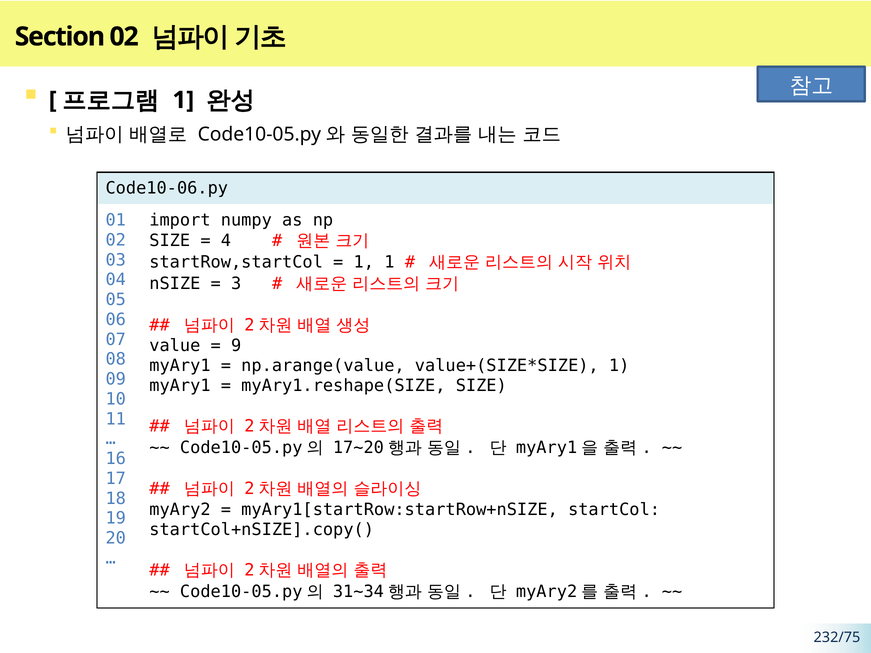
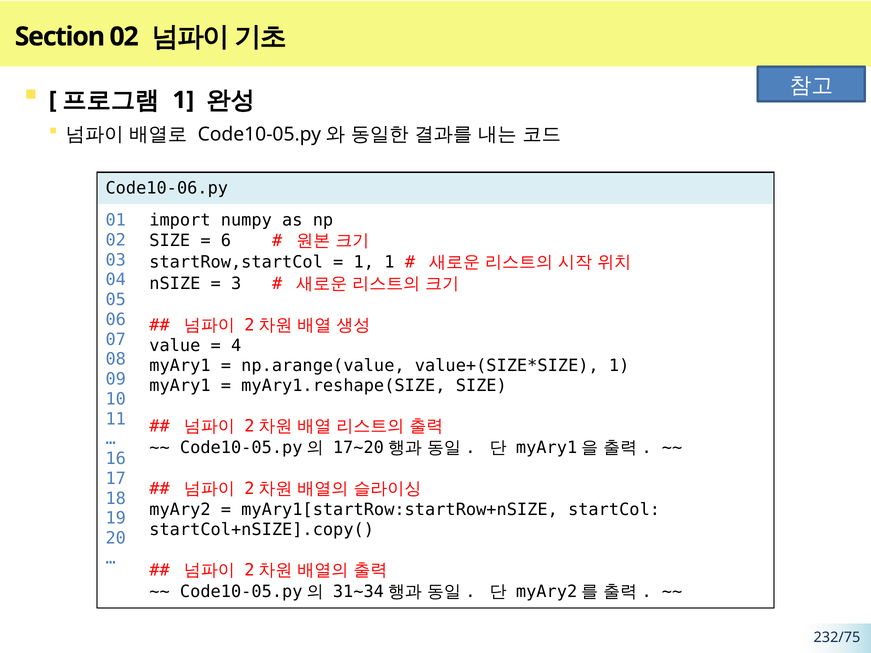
4: 4 -> 6
9: 9 -> 4
